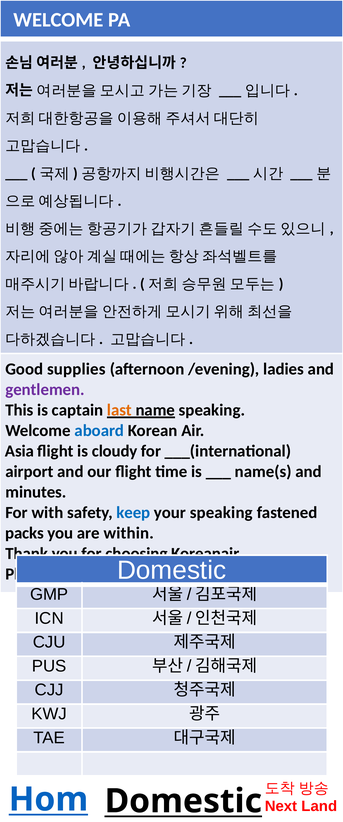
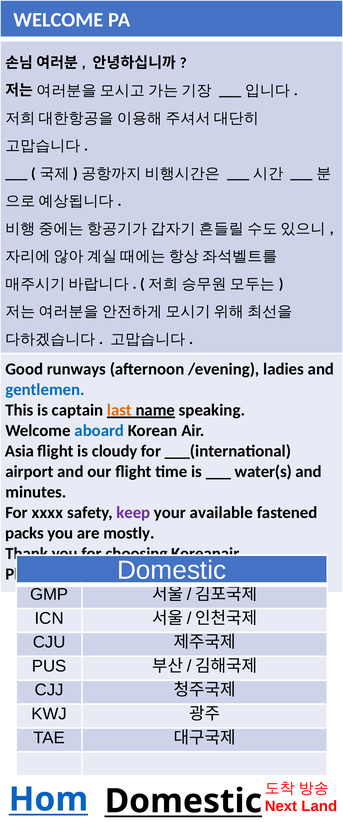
supplies: supplies -> runways
gentlemen colour: purple -> blue
name(s: name(s -> water(s
with: with -> xxxx
keep colour: blue -> purple
your speaking: speaking -> available
within: within -> mostly
